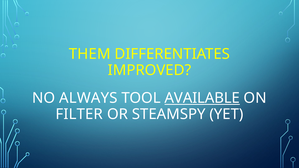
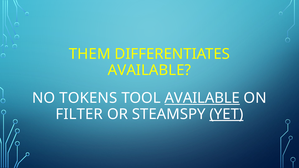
IMPROVED at (149, 70): IMPROVED -> AVAILABLE
ALWAYS: ALWAYS -> TOKENS
YET underline: none -> present
